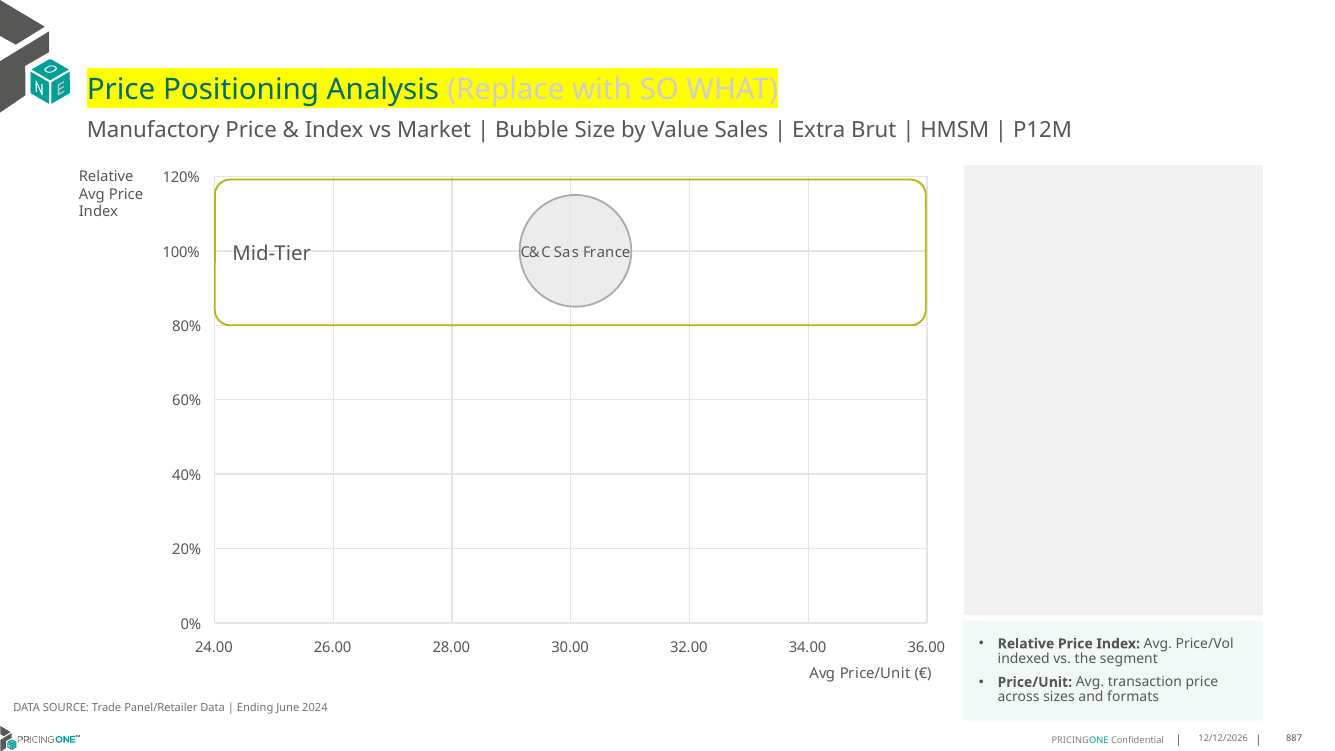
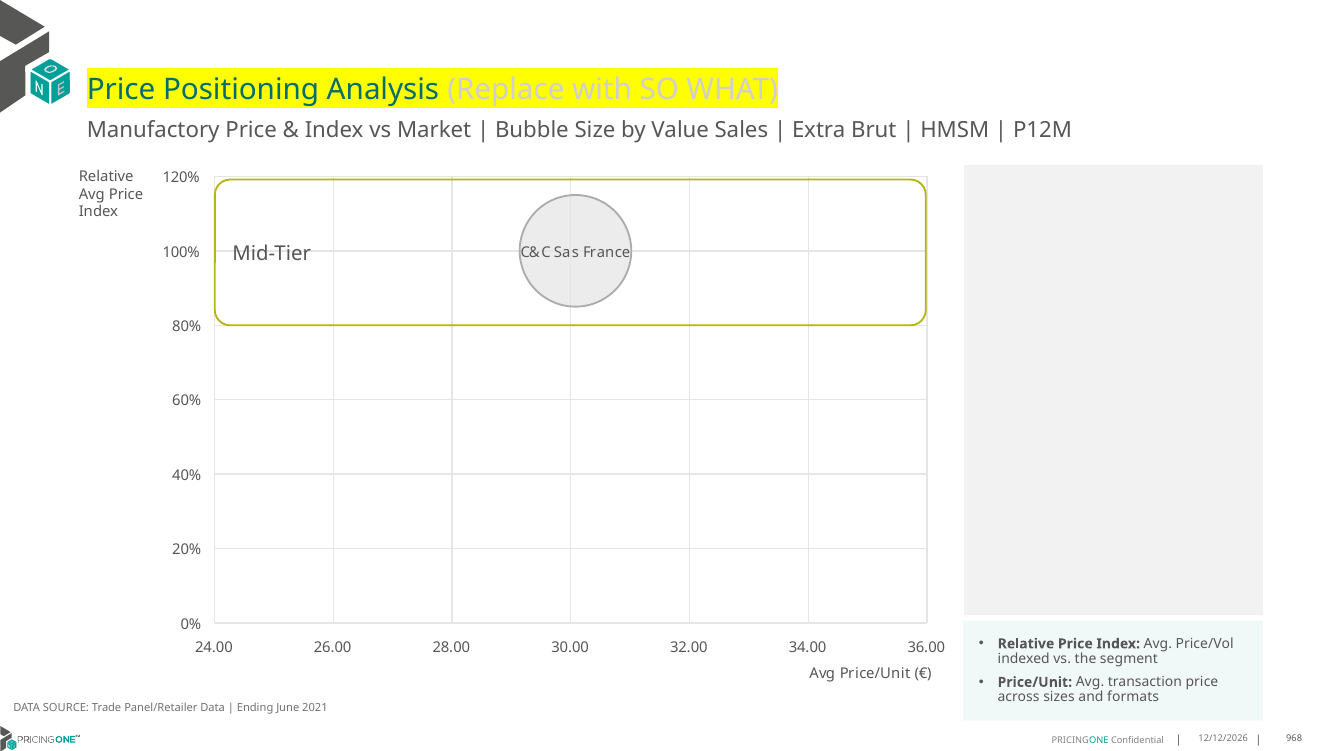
2024: 2024 -> 2021
887: 887 -> 968
